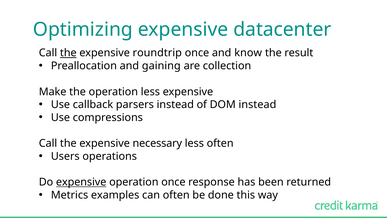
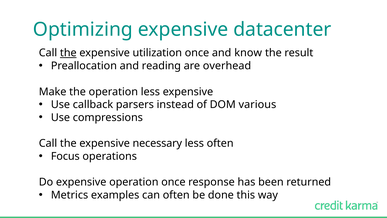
roundtrip: roundtrip -> utilization
gaining: gaining -> reading
collection: collection -> overhead
DOM instead: instead -> various
Users: Users -> Focus
expensive at (81, 182) underline: present -> none
